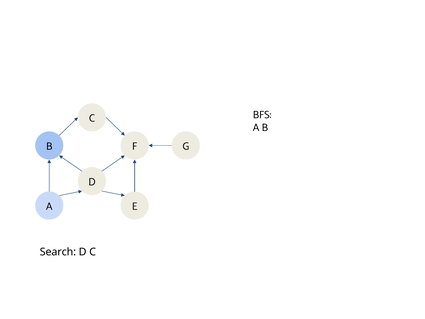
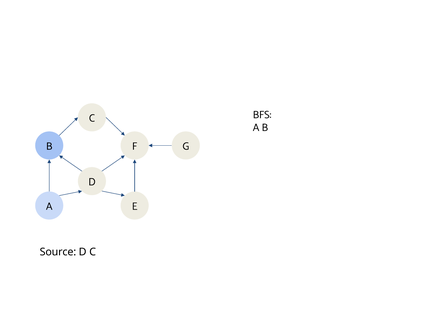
Search: Search -> Source
